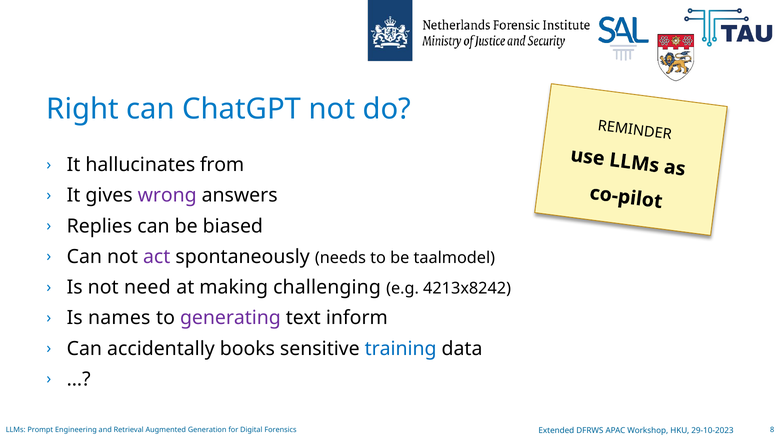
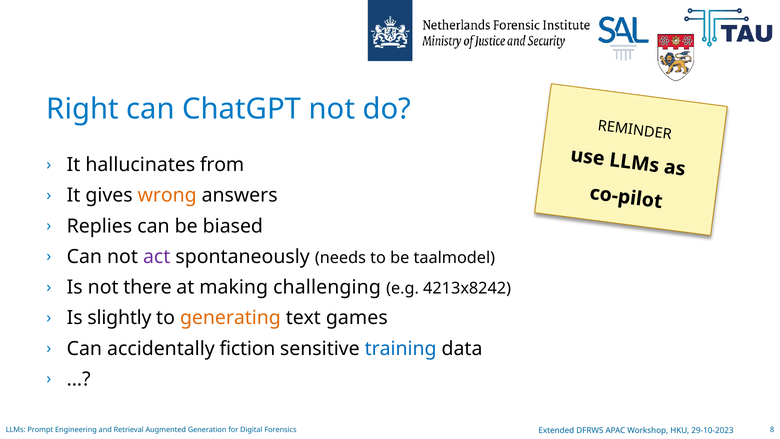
wrong colour: purple -> orange
need: need -> there
names: names -> slightly
generating colour: purple -> orange
inform: inform -> games
books: books -> fiction
